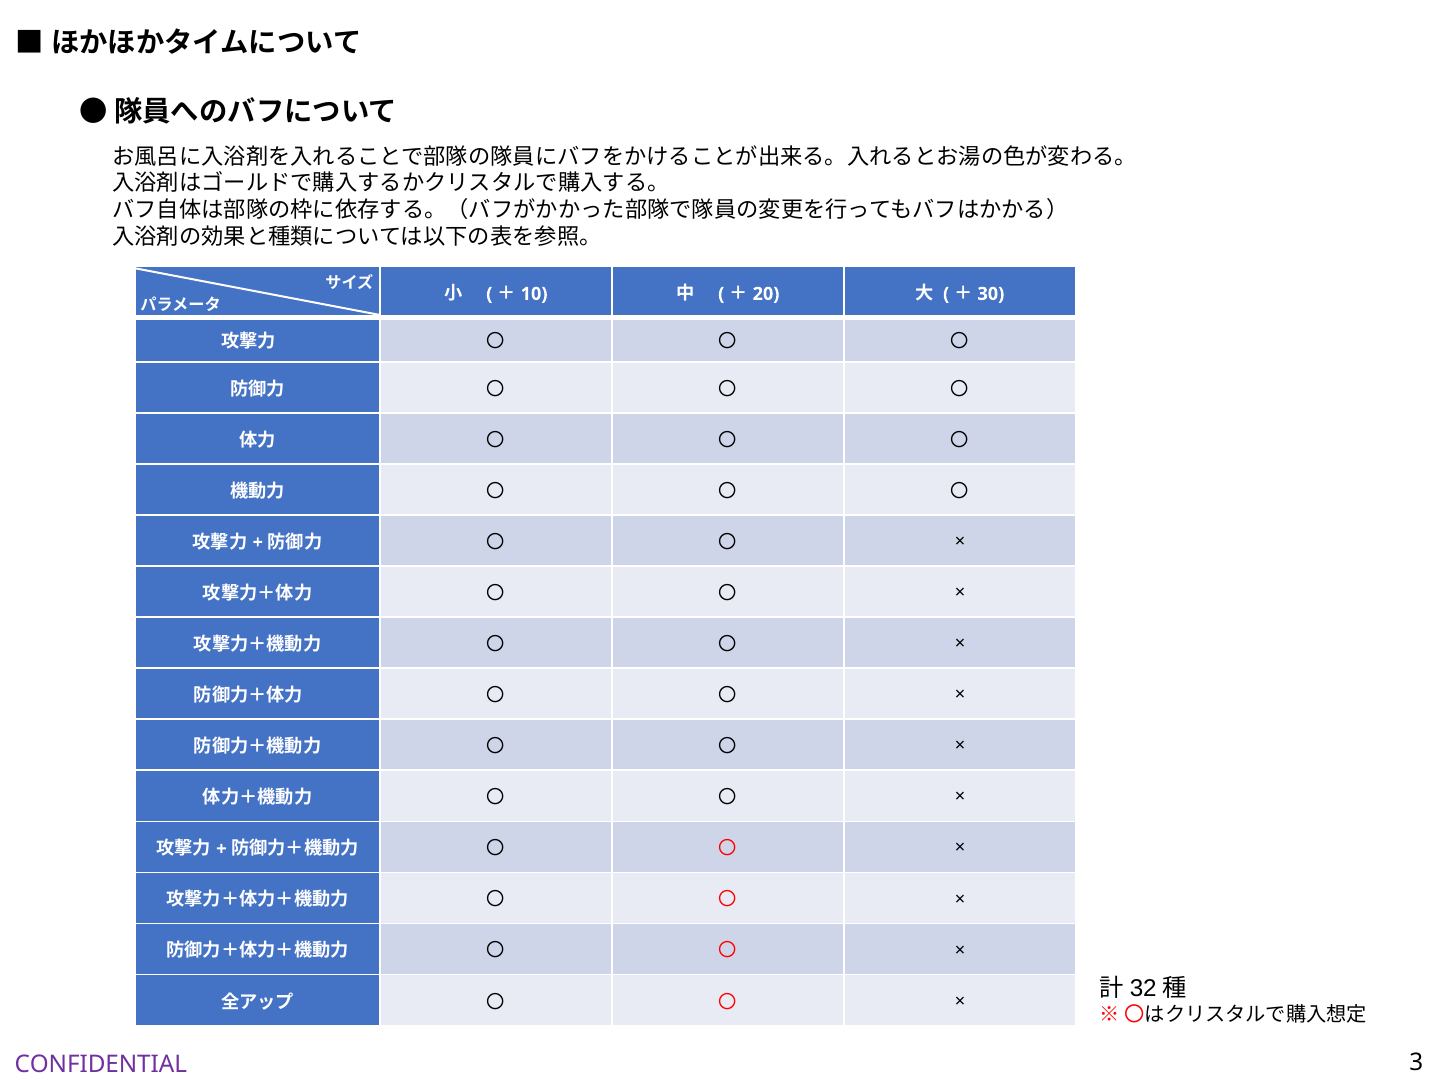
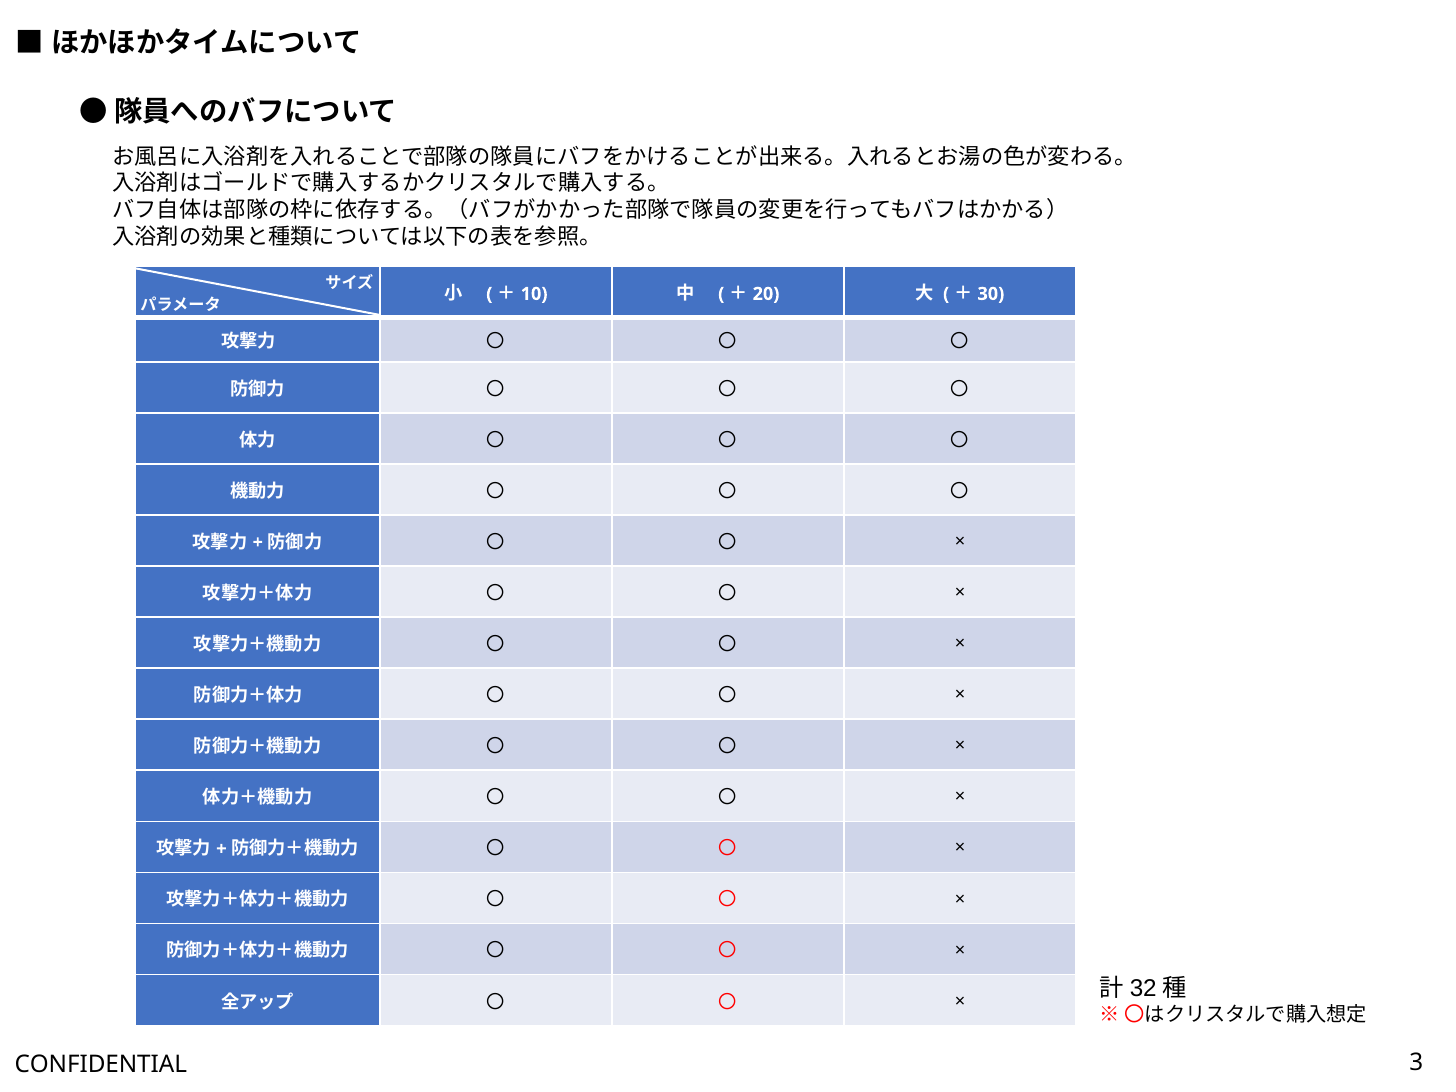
CONFIDENTIAL colour: purple -> black
